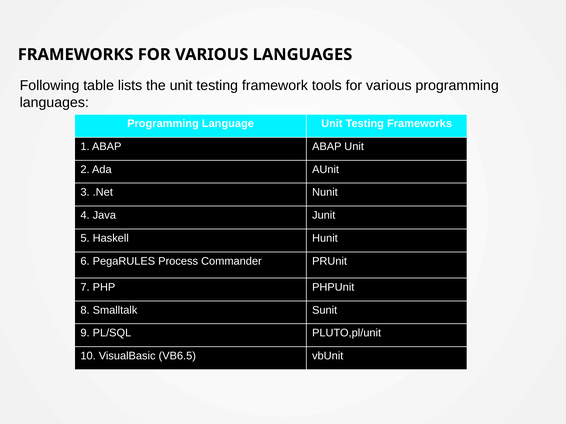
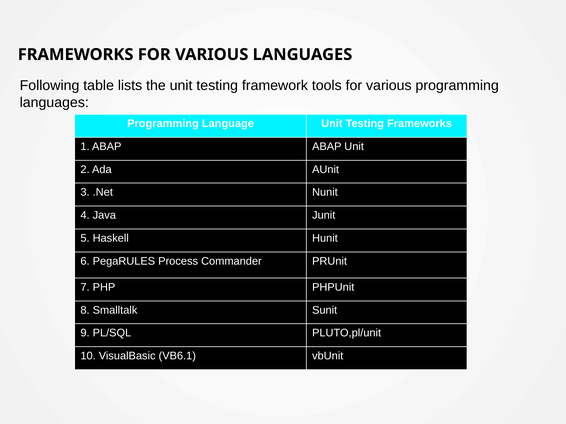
VB6.5: VB6.5 -> VB6.1
